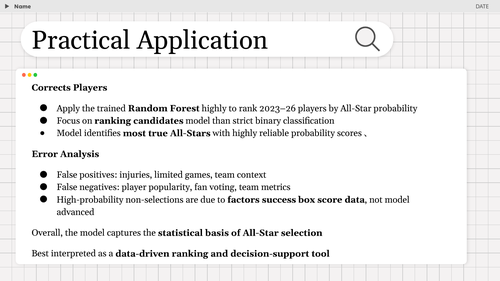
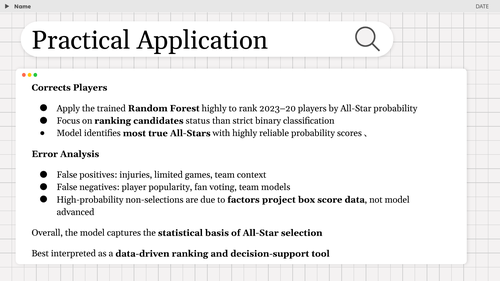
2023–26: 2023–26 -> 2023–20
candidates model: model -> status
metrics: metrics -> models
success: success -> project
